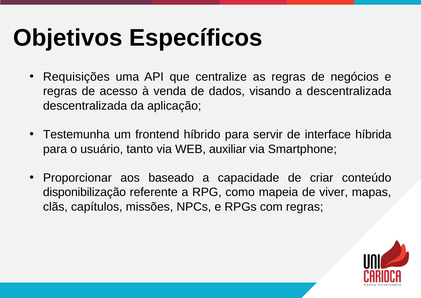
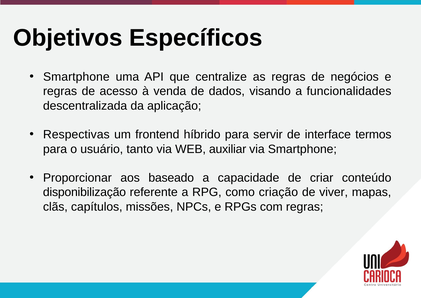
Requisições at (76, 77): Requisições -> Smartphone
a descentralizada: descentralizada -> funcionalidades
Testemunha: Testemunha -> Respectivas
híbrida: híbrida -> termos
mapeia: mapeia -> criação
